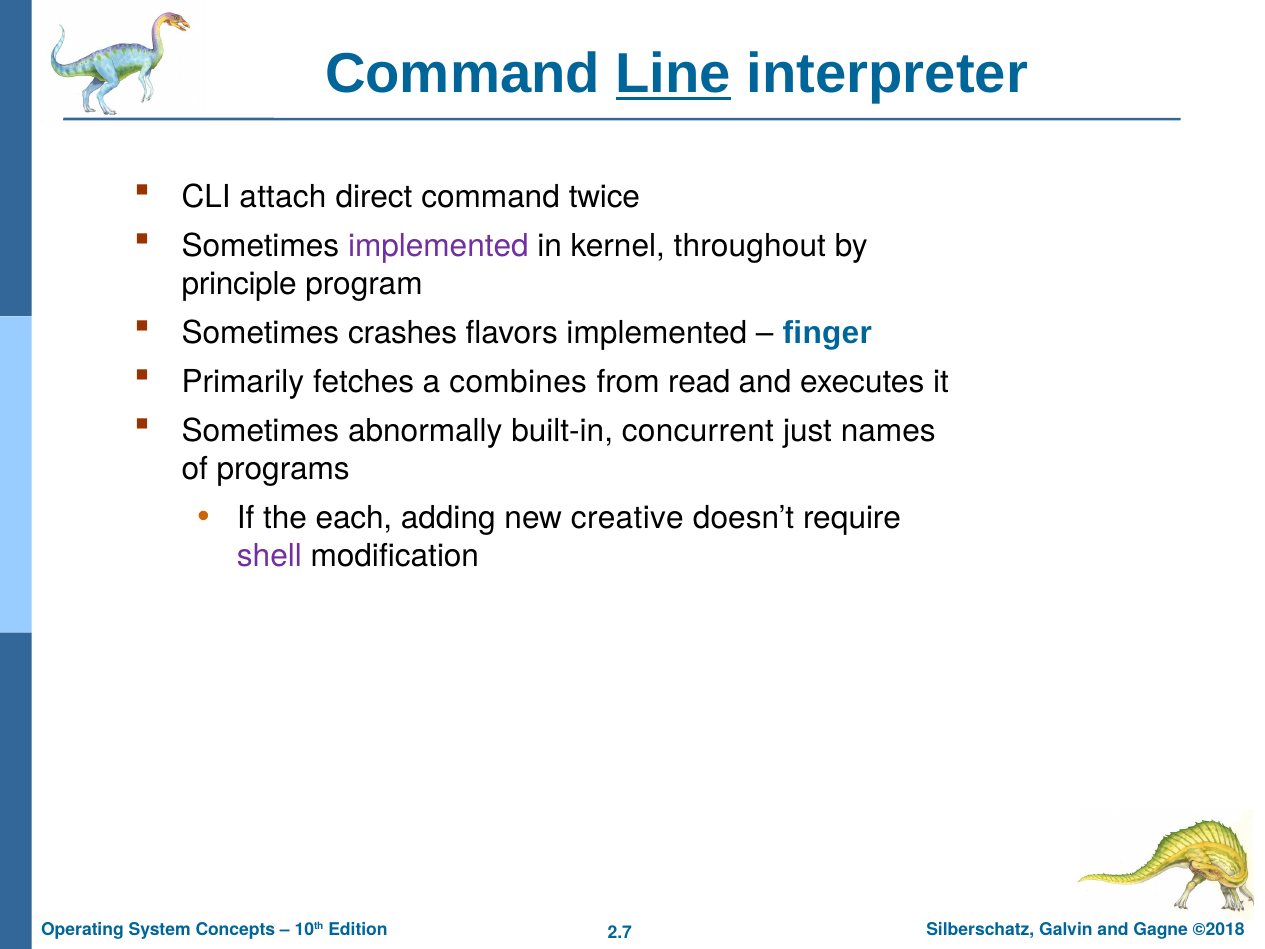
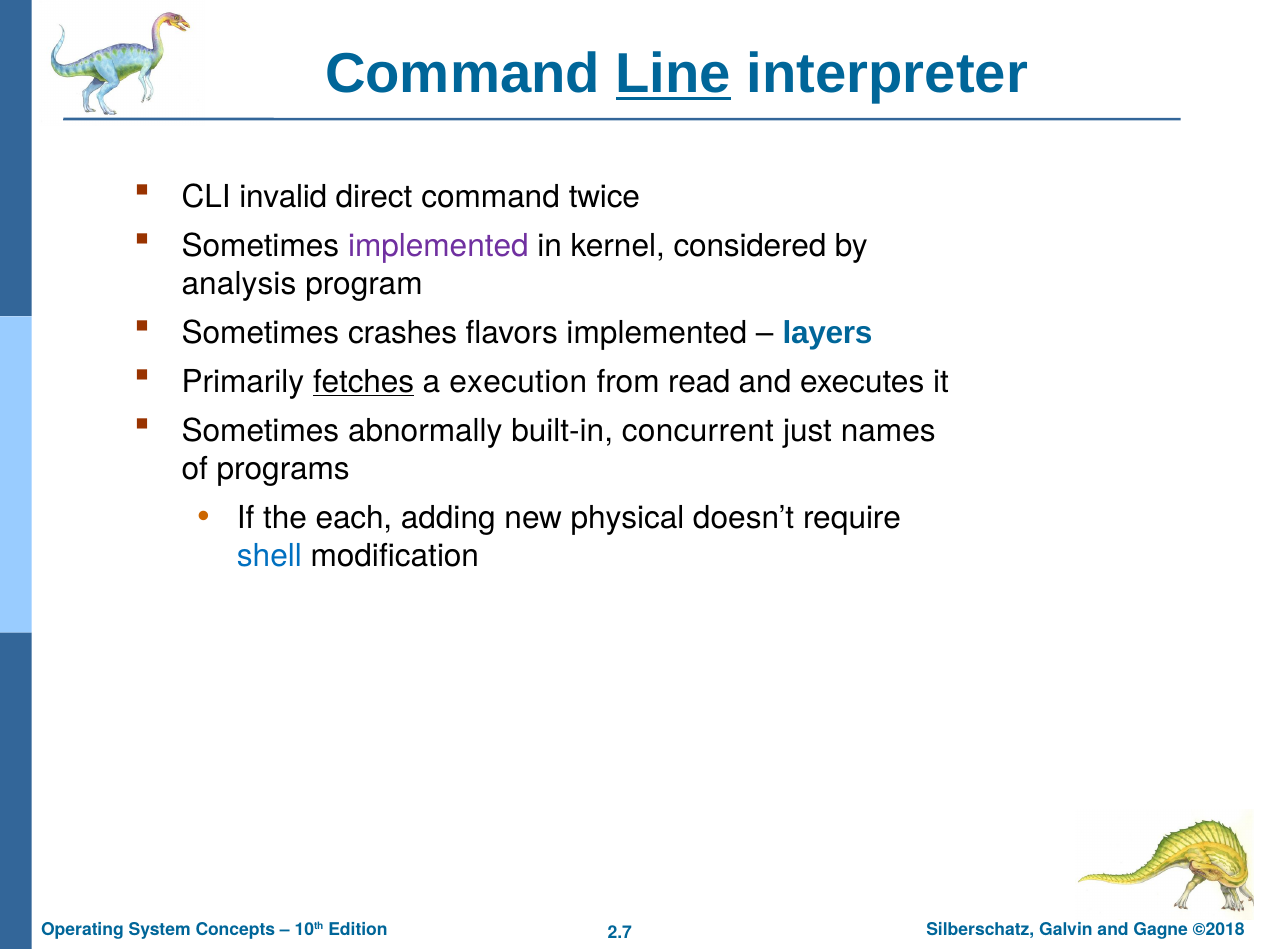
attach: attach -> invalid
throughout: throughout -> considered
principle: principle -> analysis
finger: finger -> layers
fetches underline: none -> present
combines: combines -> execution
creative: creative -> physical
shell colour: purple -> blue
